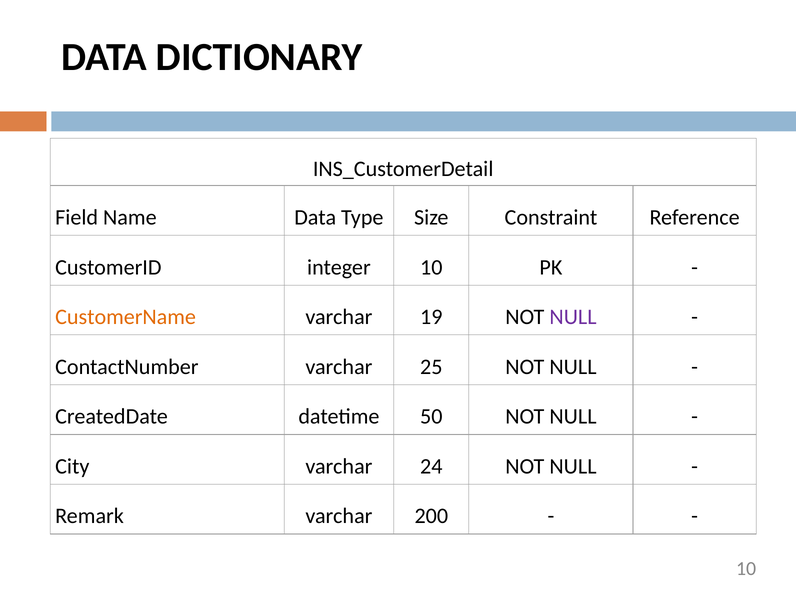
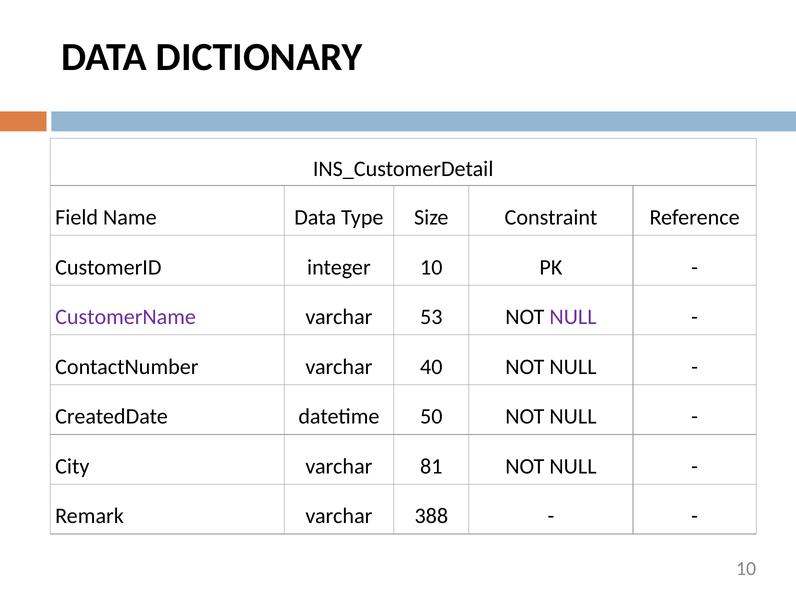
CustomerName colour: orange -> purple
19: 19 -> 53
25: 25 -> 40
24: 24 -> 81
200: 200 -> 388
